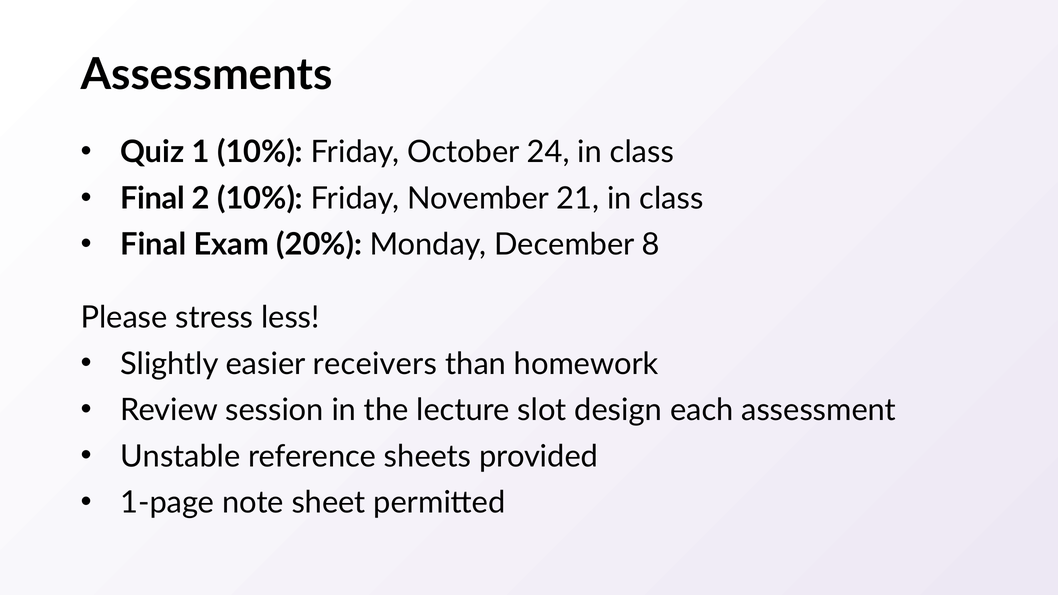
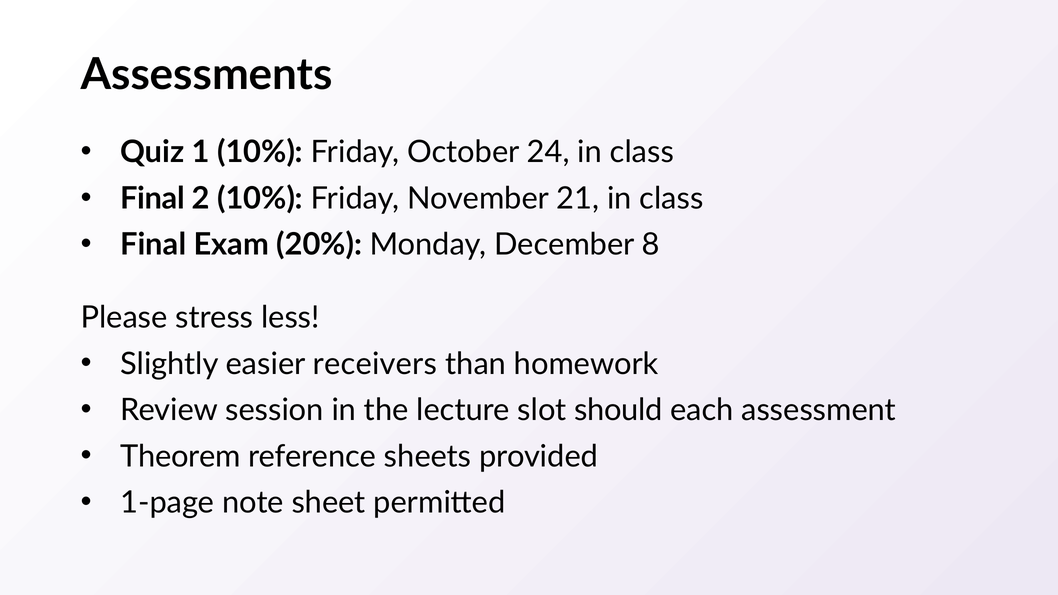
design: design -> should
Unstable: Unstable -> Theorem
